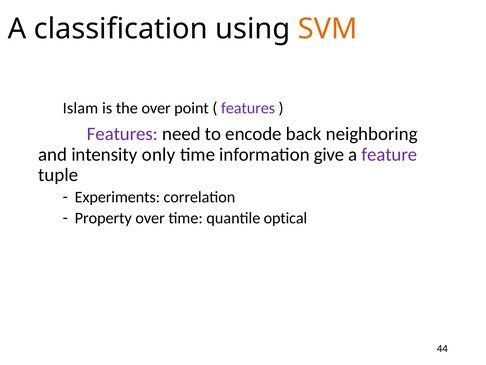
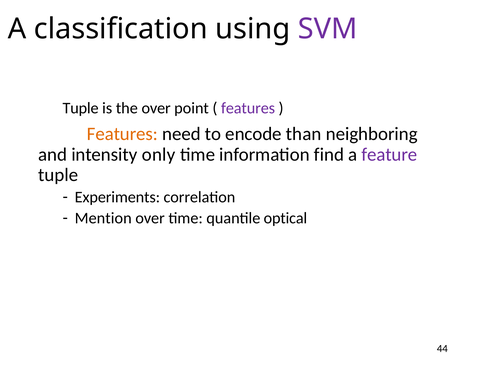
SVM colour: orange -> purple
Islam at (80, 108): Islam -> Tuple
Features at (122, 134) colour: purple -> orange
back: back -> than
give: give -> find
Property: Property -> Mention
